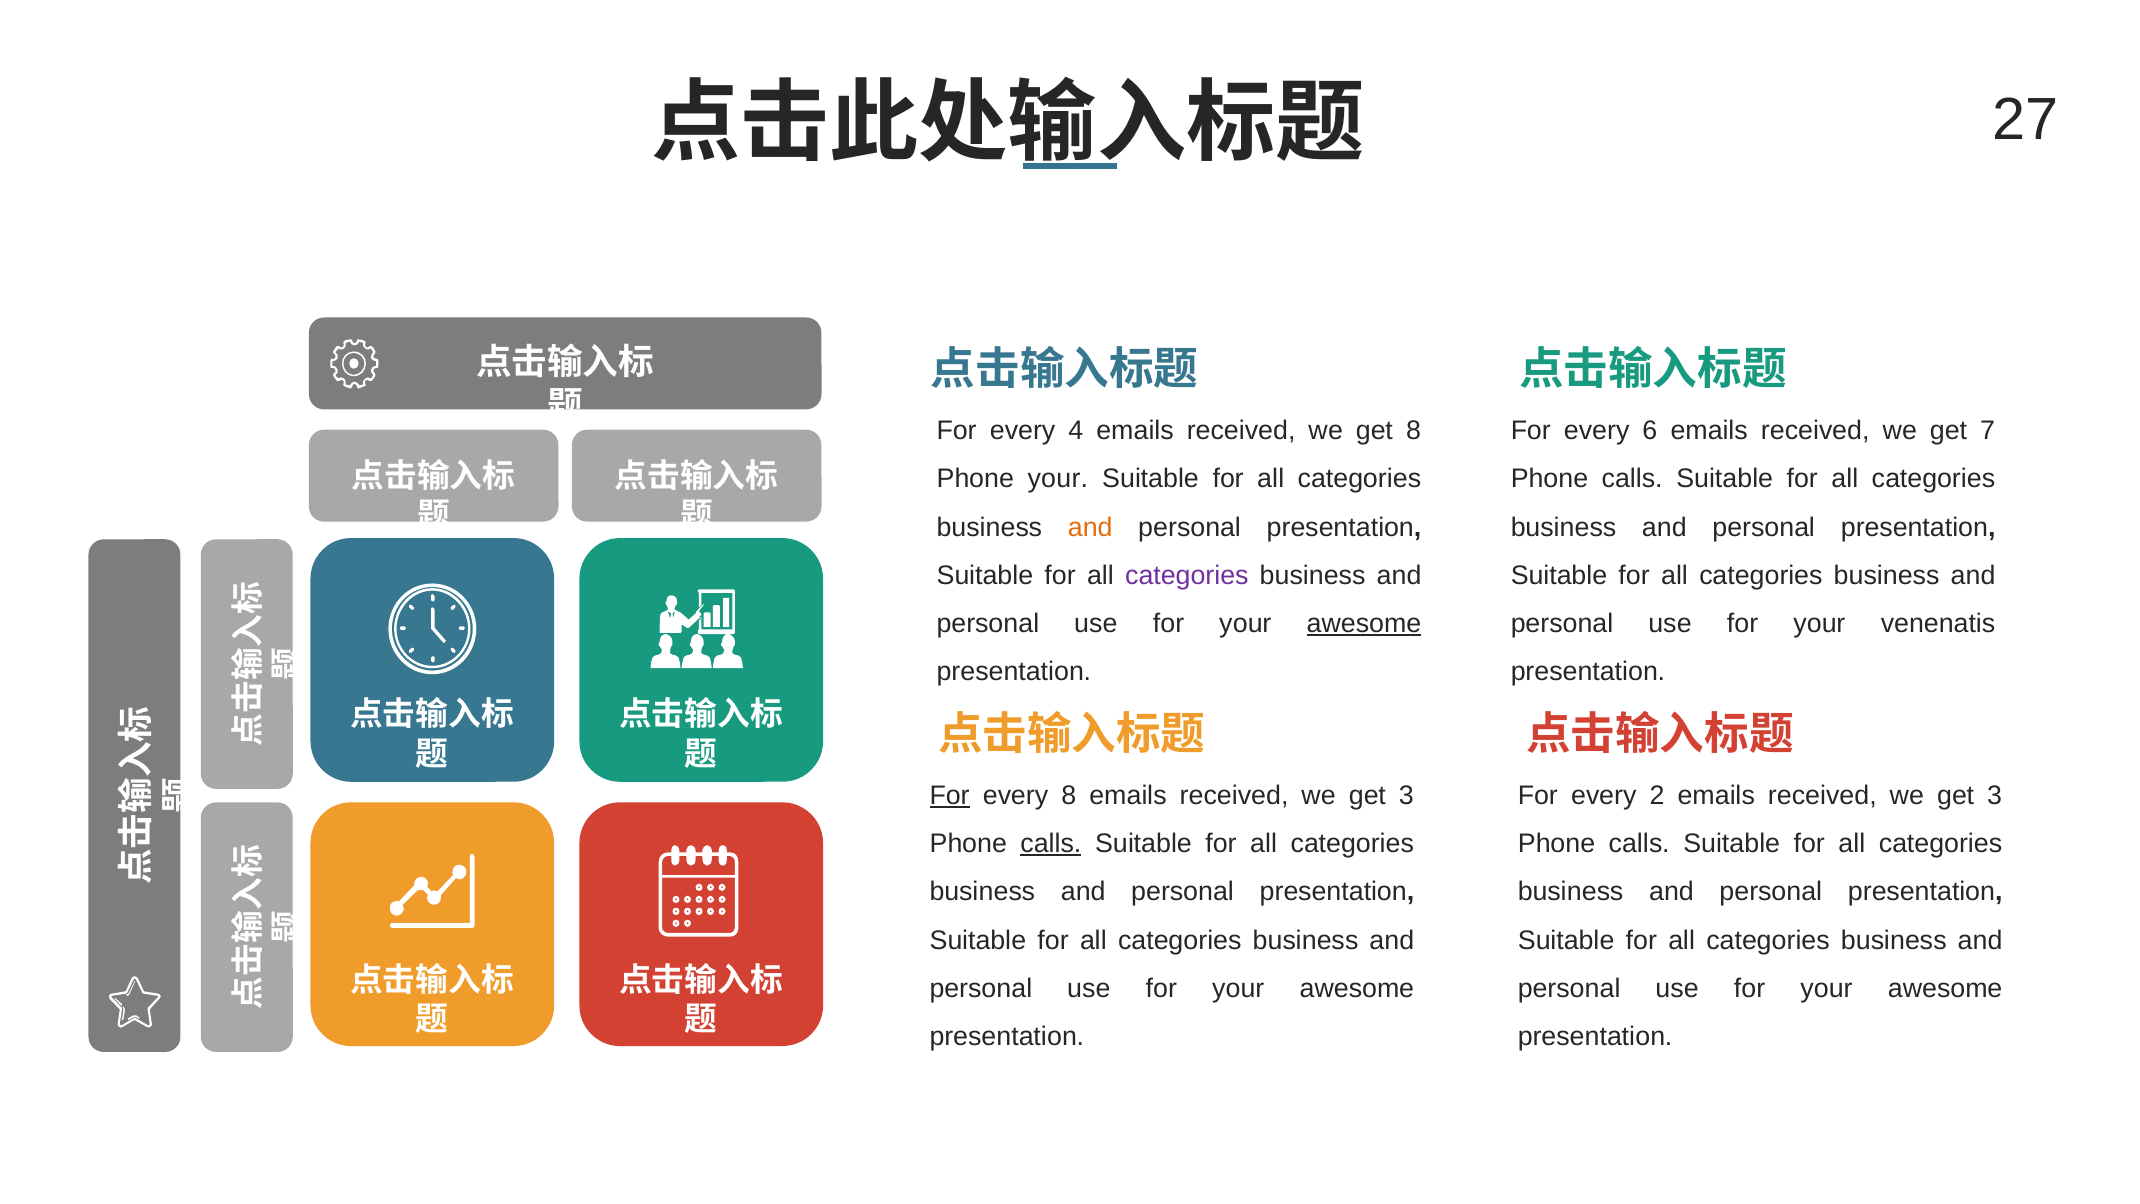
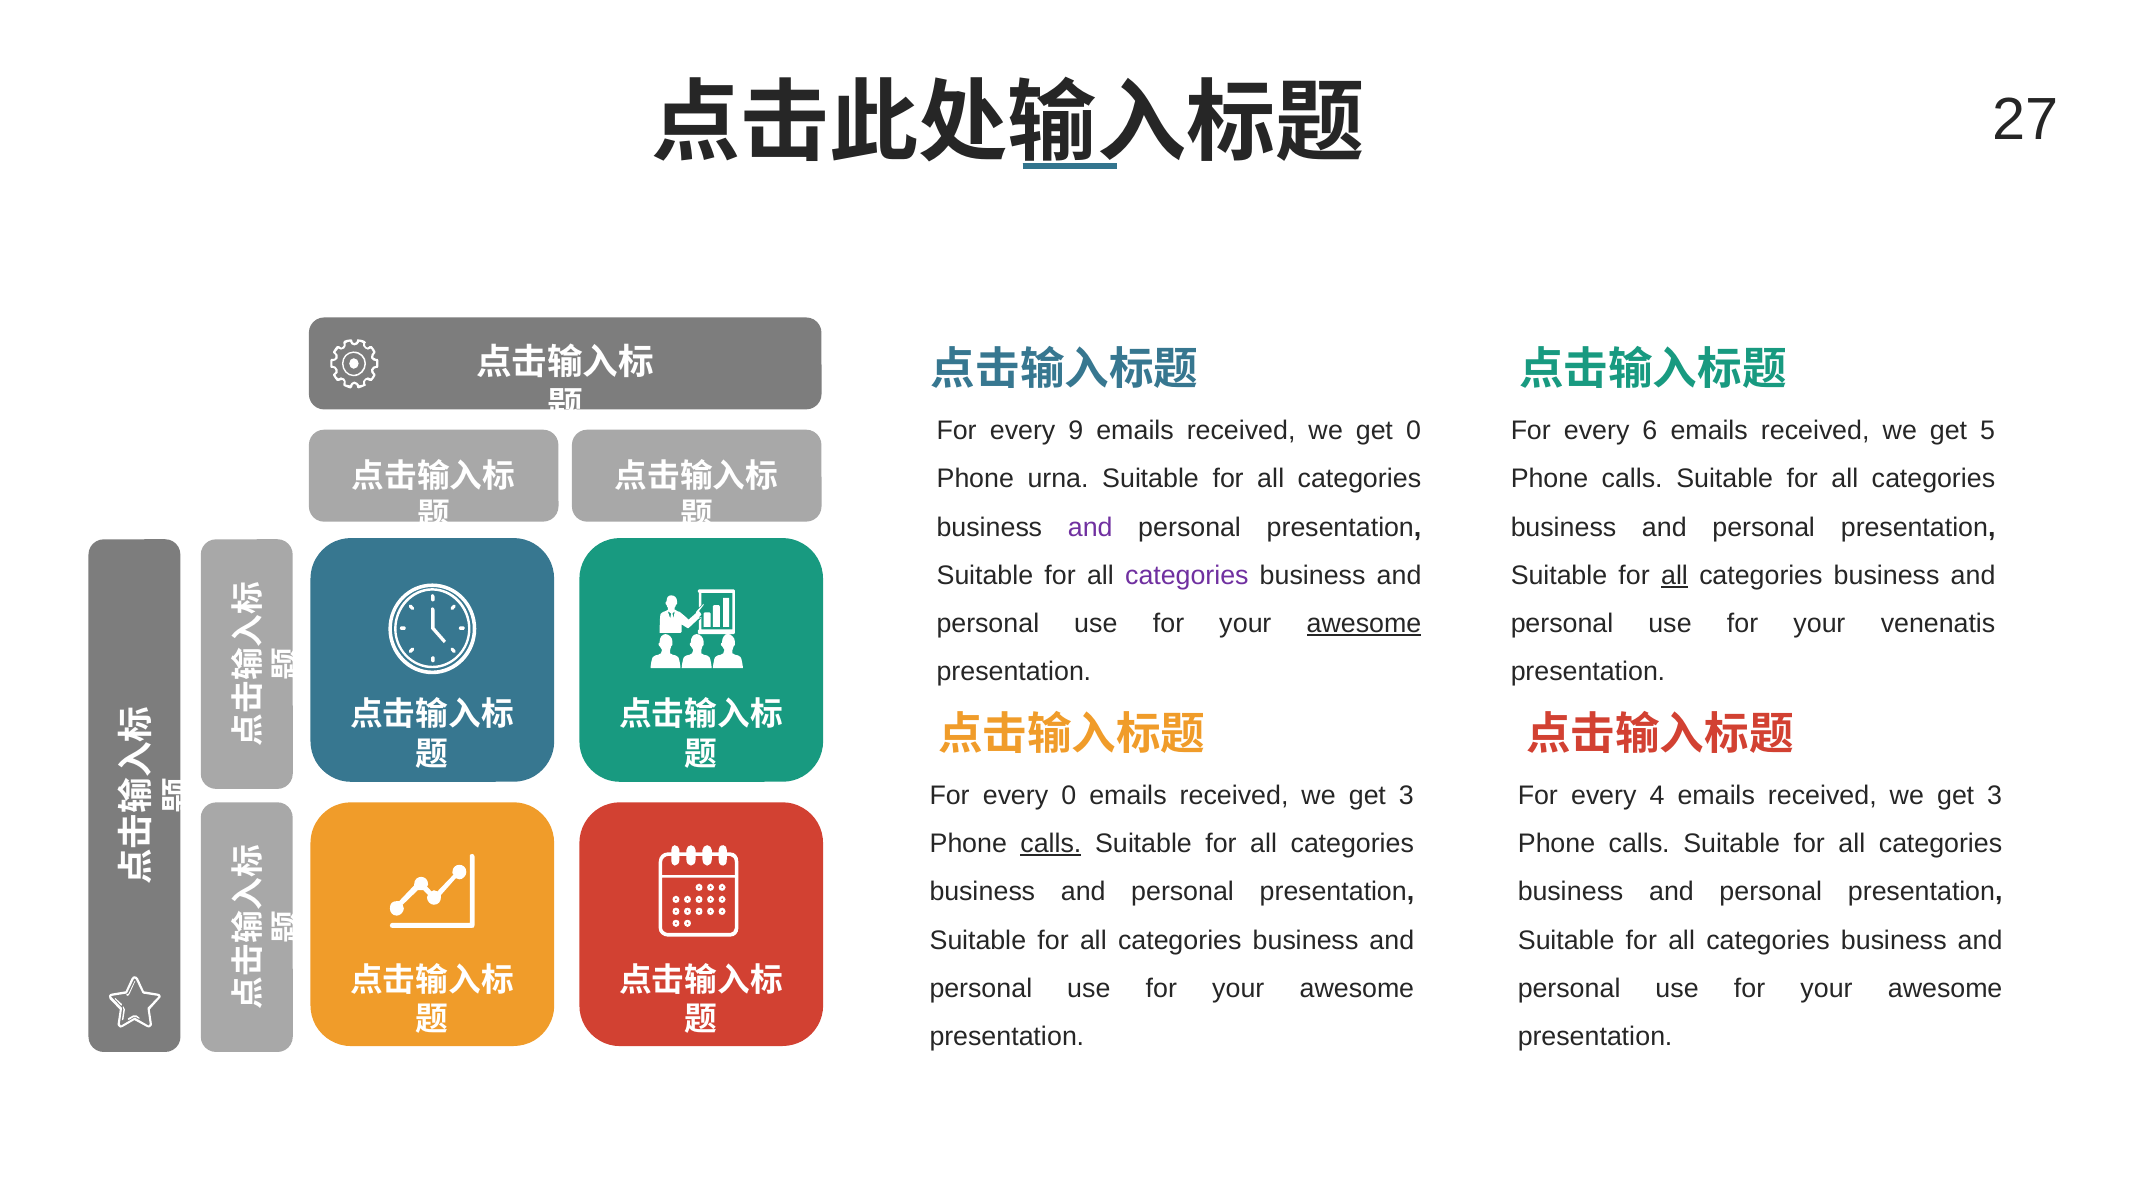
4: 4 -> 9
get 8: 8 -> 0
7: 7 -> 5
Phone your: your -> urna
and at (1090, 527) colour: orange -> purple
all at (1675, 575) underline: none -> present
For at (950, 795) underline: present -> none
every 8: 8 -> 0
2: 2 -> 4
